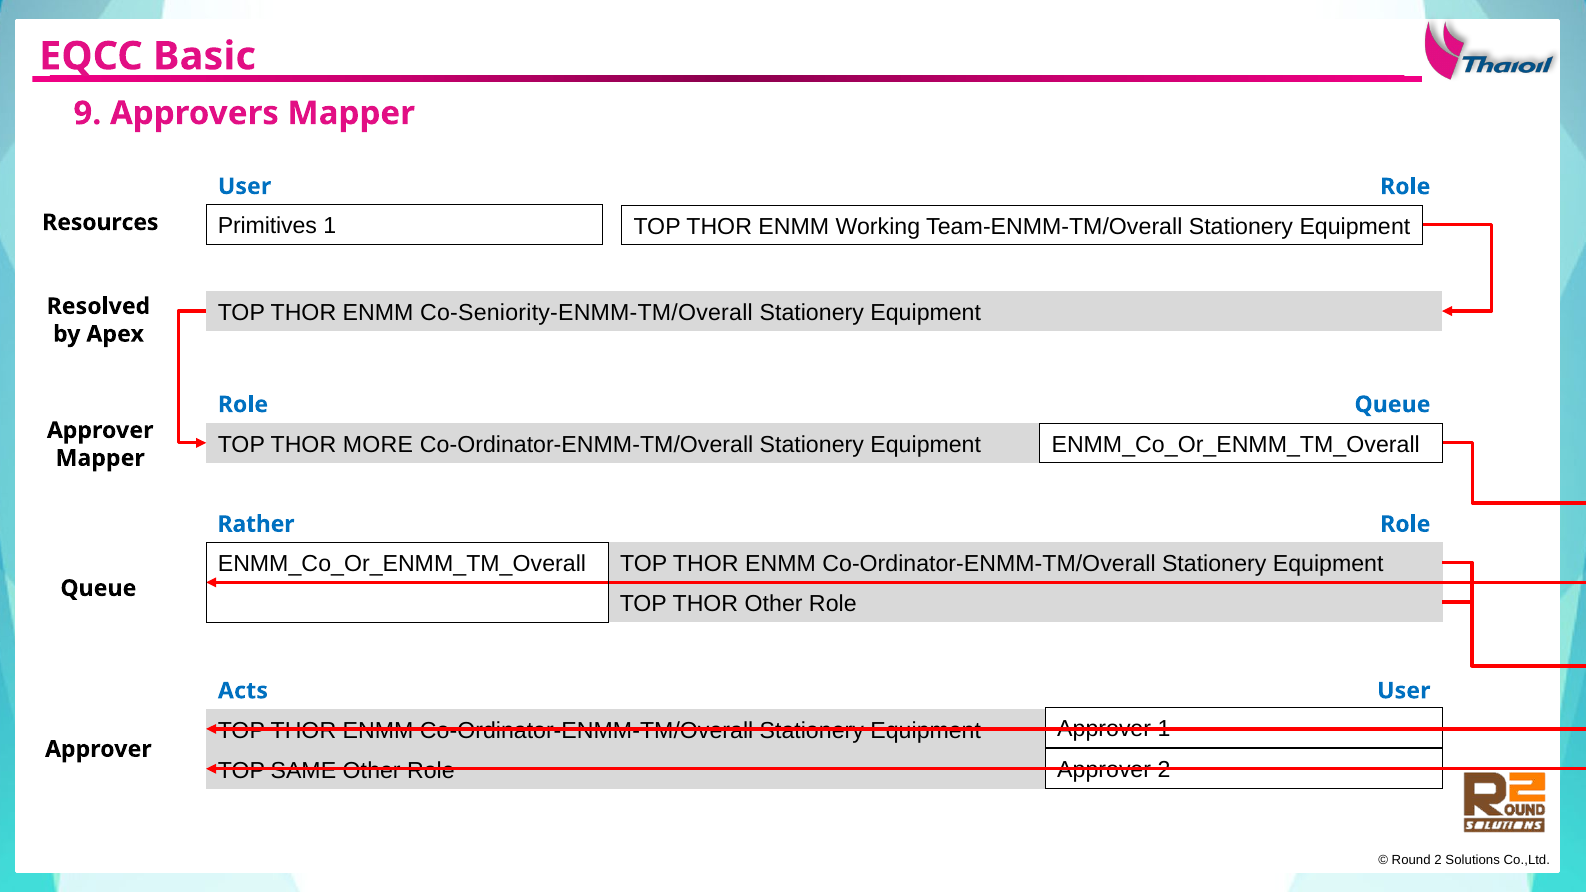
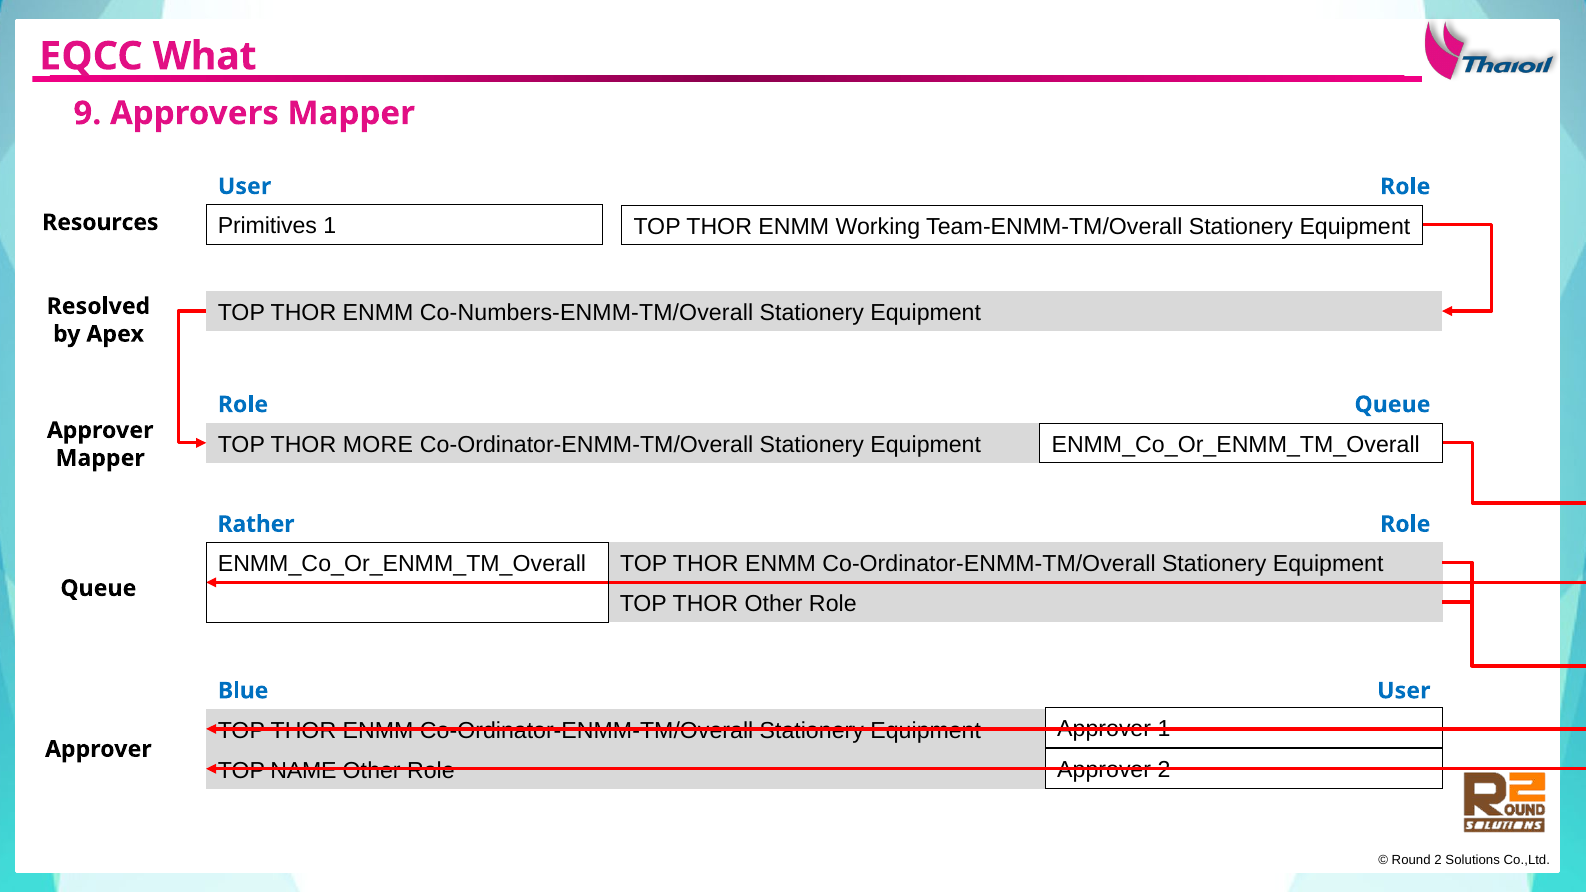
Basic: Basic -> What
Co-Seniority-ENMM-TM/Overall: Co-Seniority-ENMM-TM/Overall -> Co-Numbers-ENMM-TM/Overall
Acts: Acts -> Blue
SAME: SAME -> NAME
